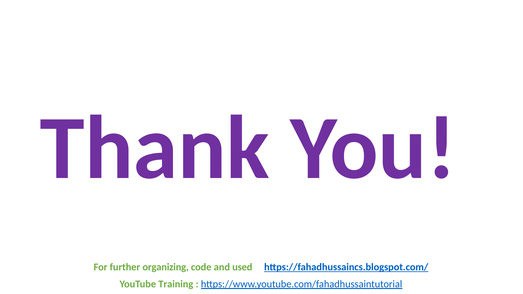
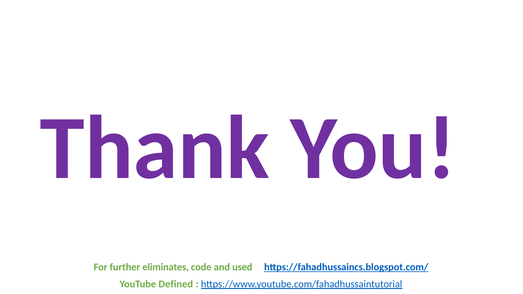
organizing: organizing -> eliminates
Training: Training -> Defined
